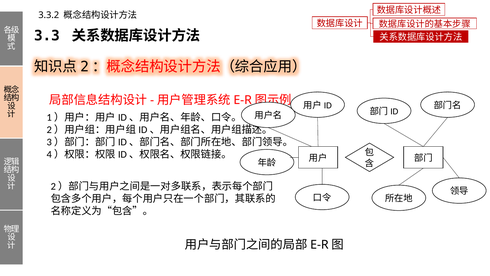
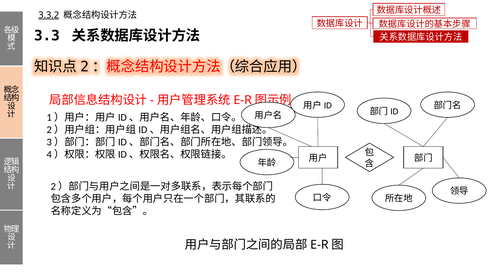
3.3.2 underline: none -> present
